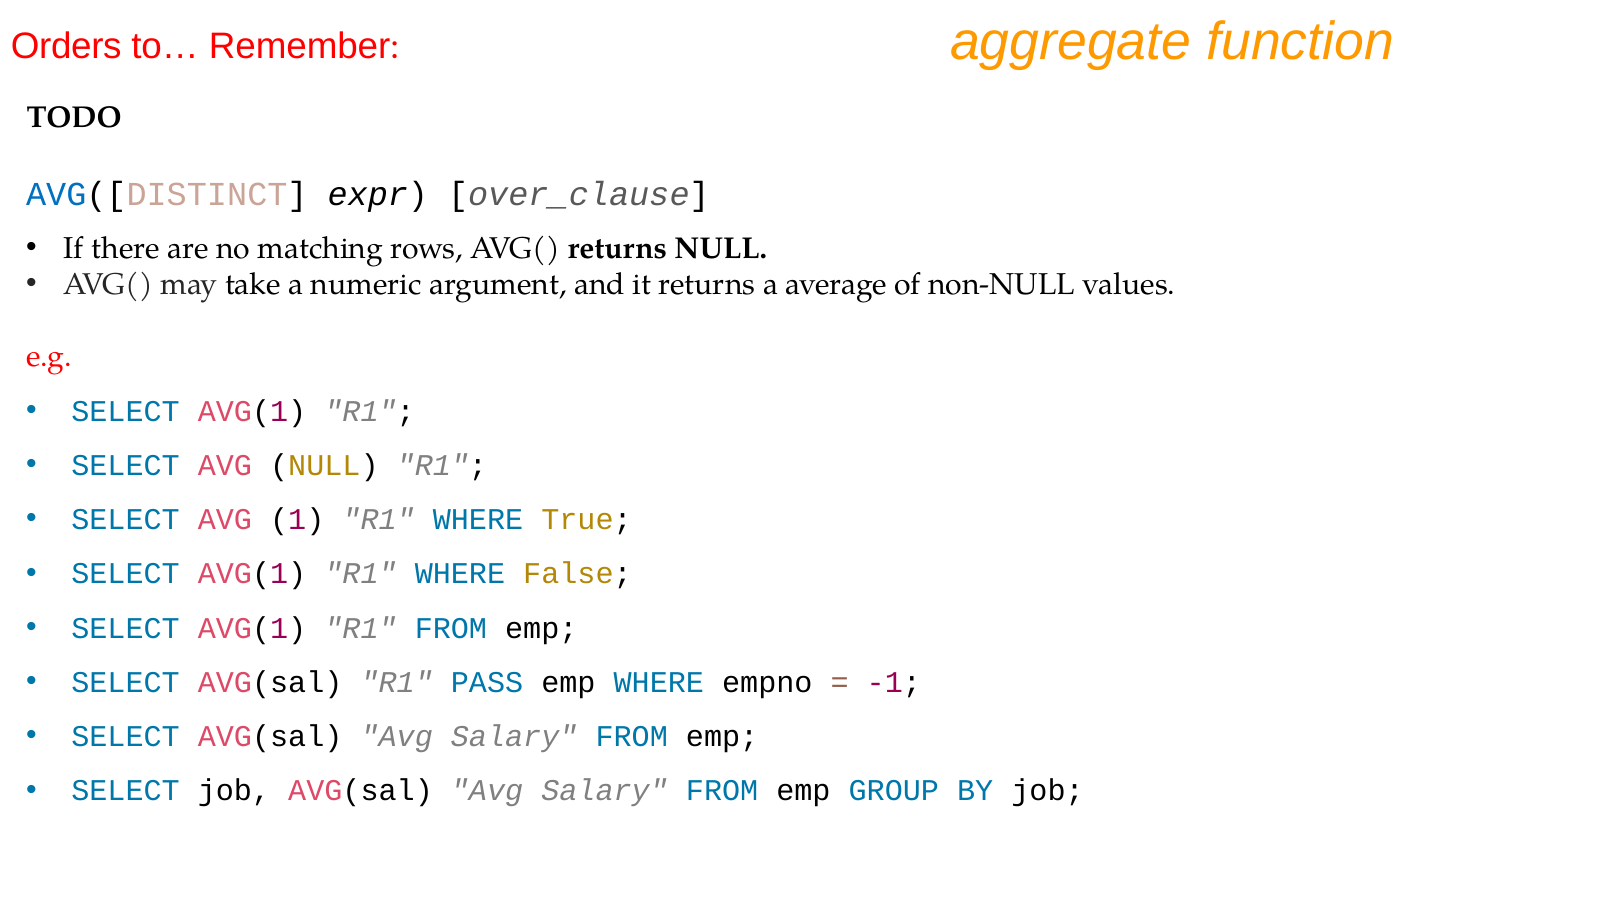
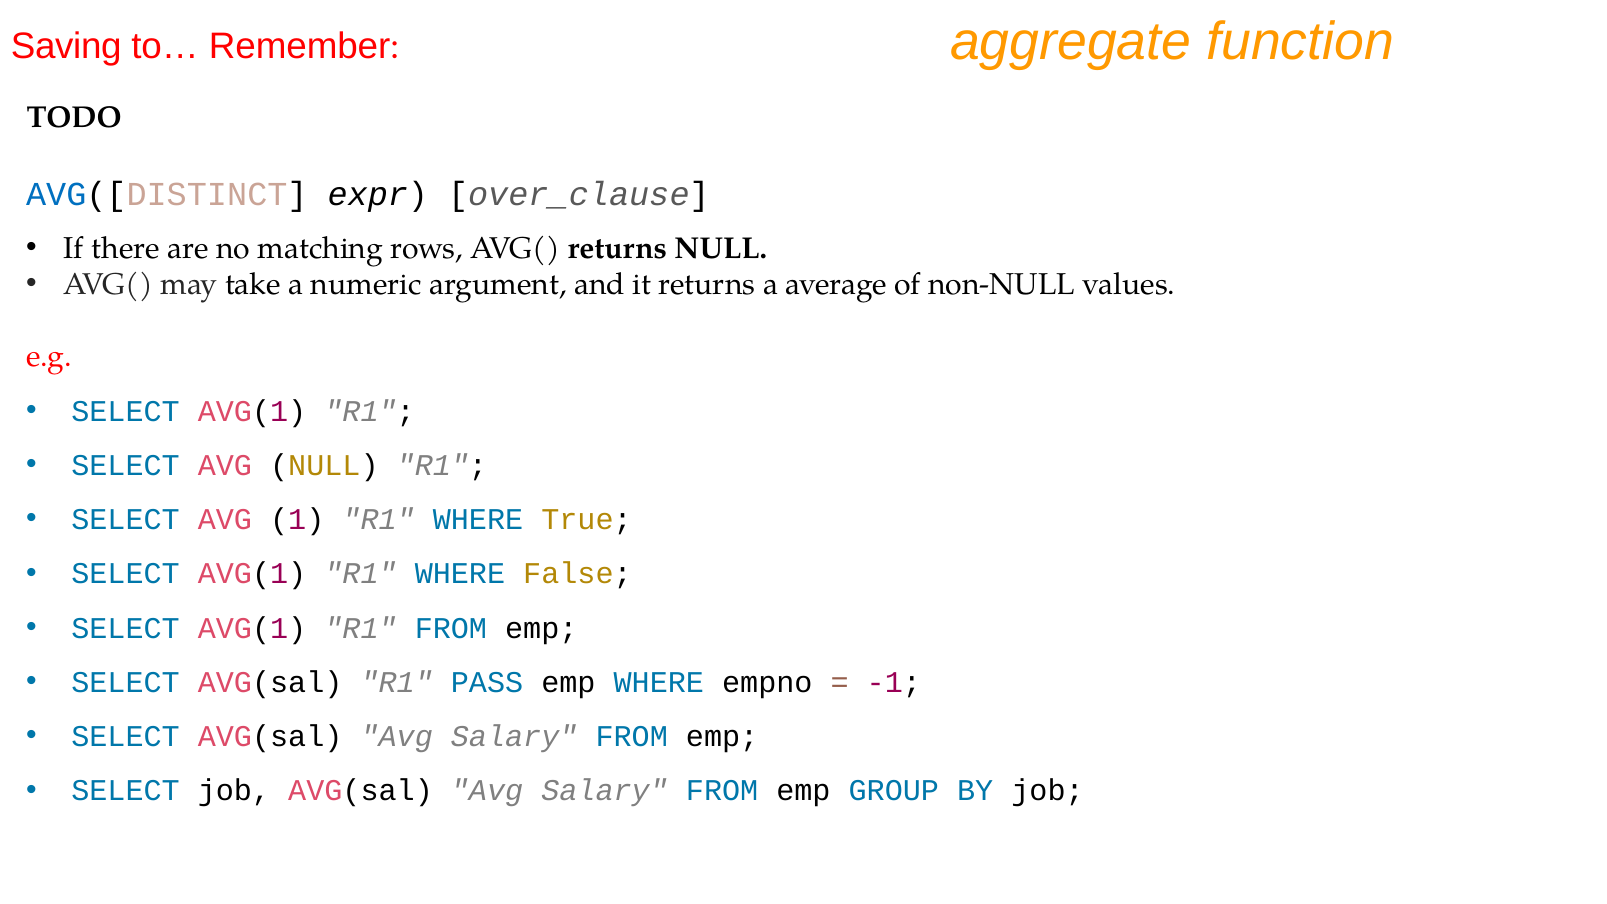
Orders: Orders -> Saving
